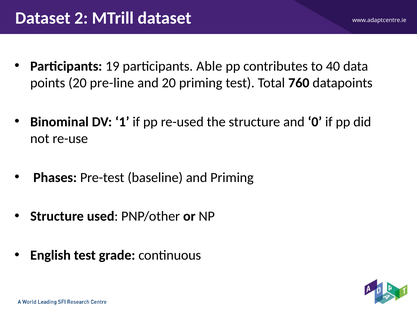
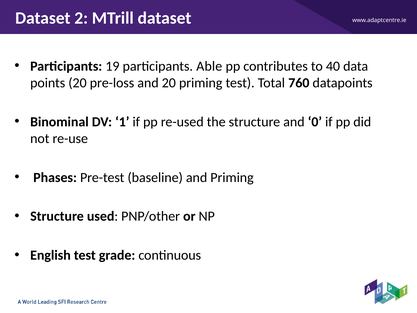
pre-line: pre-line -> pre-loss
